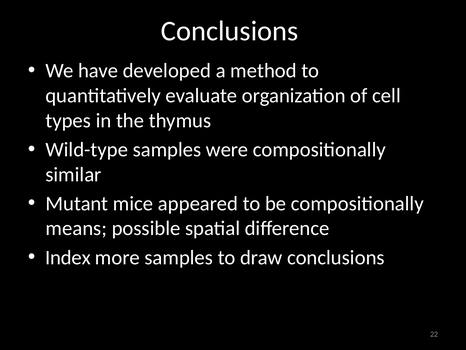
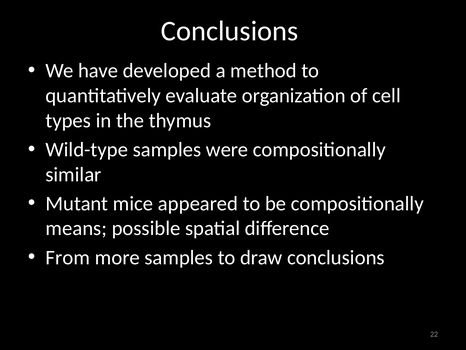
Index: Index -> From
